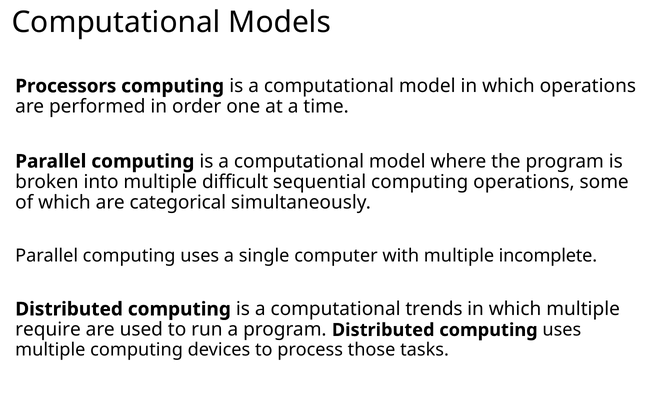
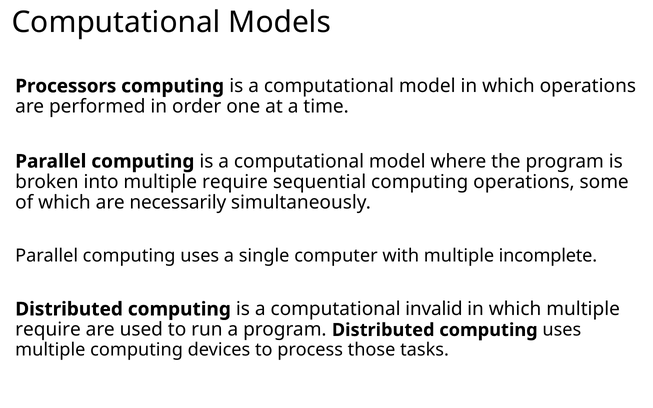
into multiple difficult: difficult -> require
categorical: categorical -> necessarily
trends: trends -> invalid
